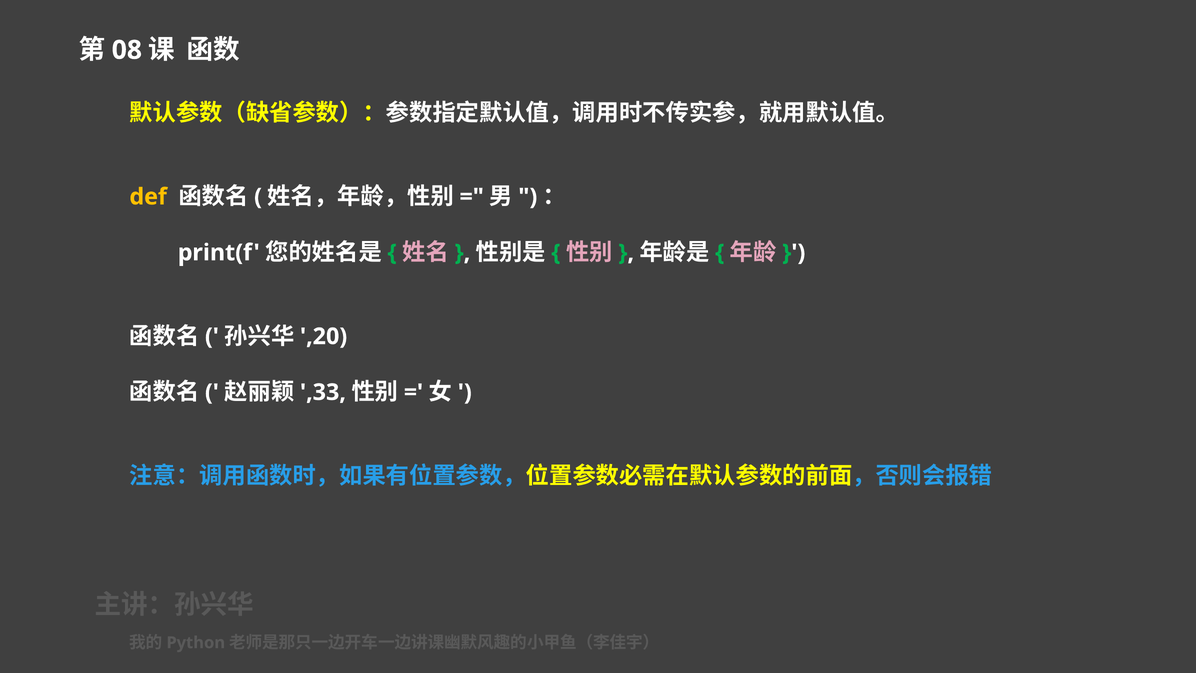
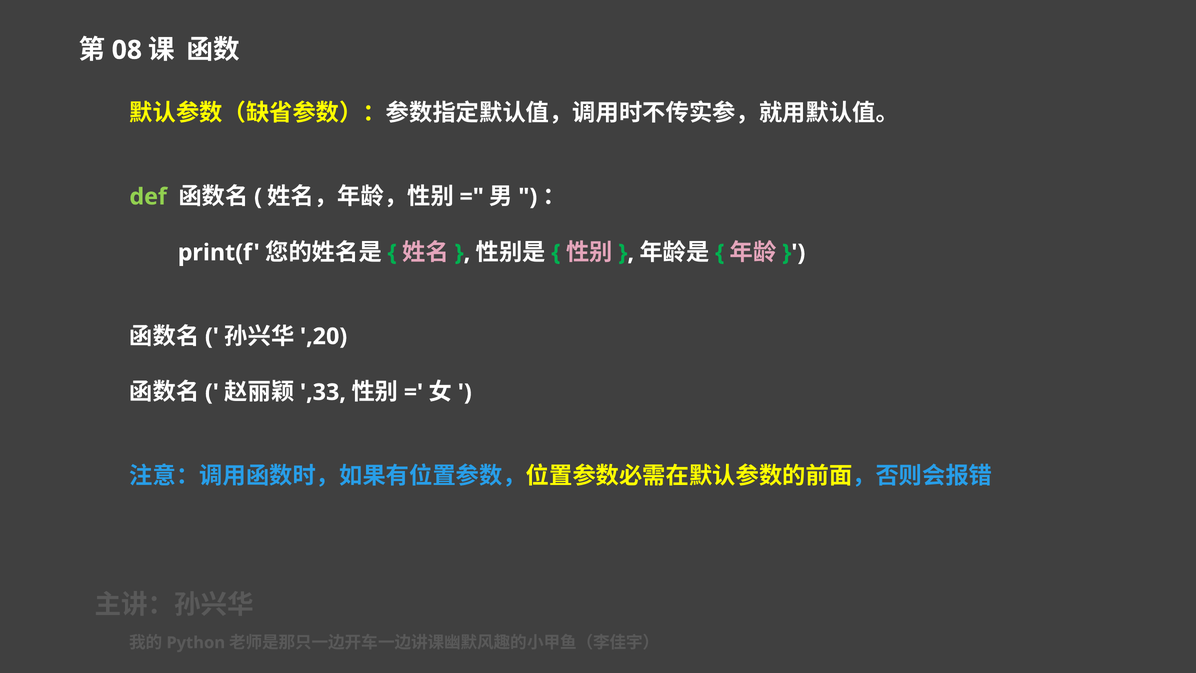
def colour: yellow -> light green
